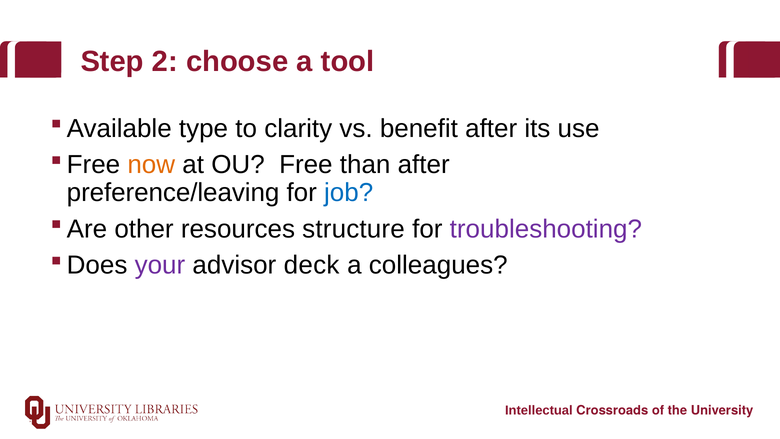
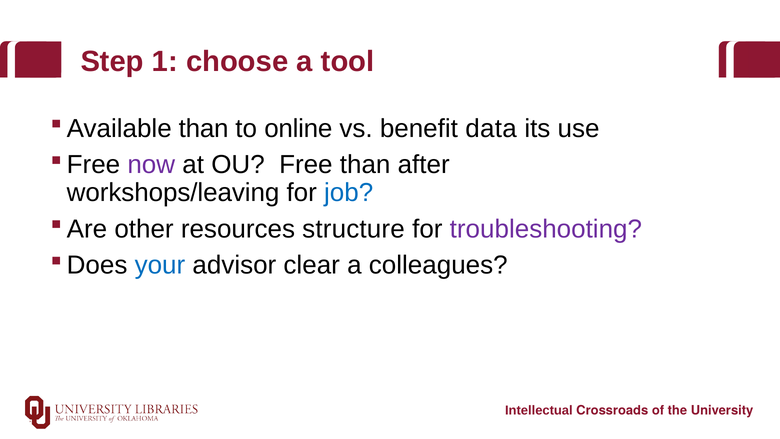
2: 2 -> 1
type at (204, 128): type -> than
clarity: clarity -> online
benefit after: after -> data
now colour: orange -> purple
preference/leaving: preference/leaving -> workshops/leaving
your colour: purple -> blue
deck: deck -> clear
